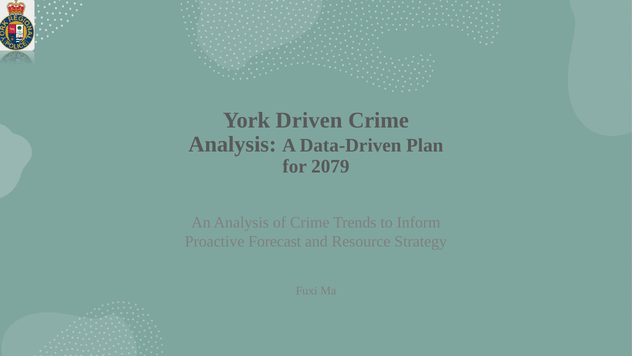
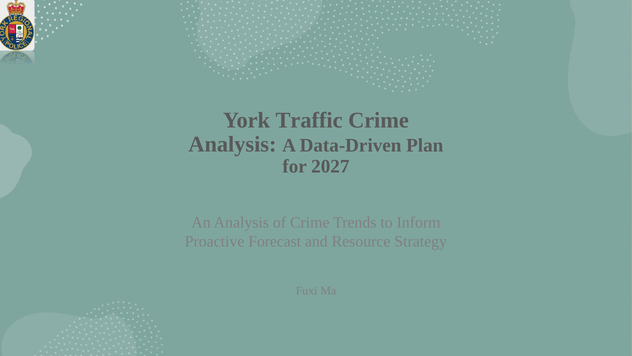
Driven: Driven -> Traffic
2079: 2079 -> 2027
